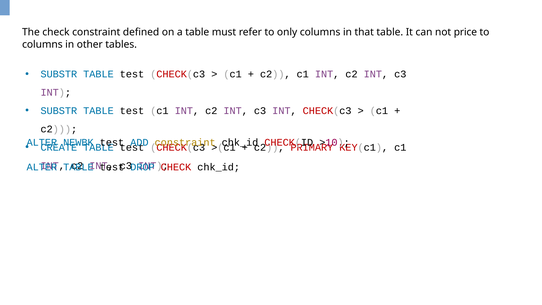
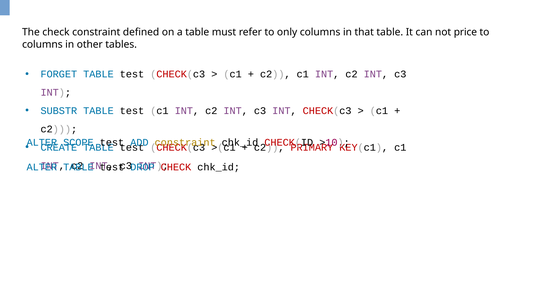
SUBSTR at (59, 74): SUBSTR -> FORGET
NEWBK: NEWBK -> SCOPE
